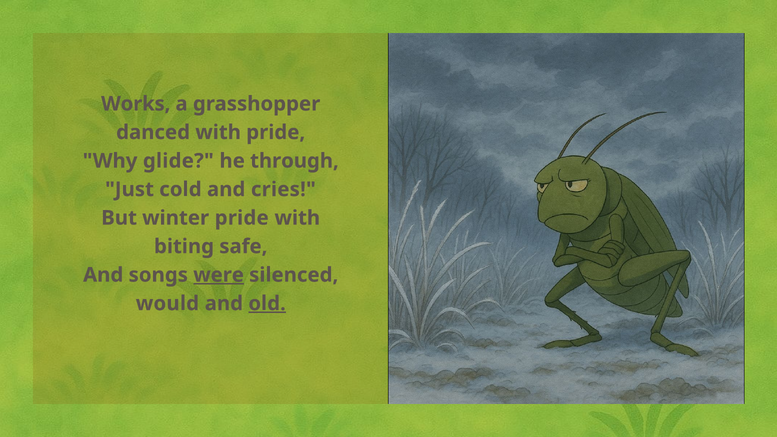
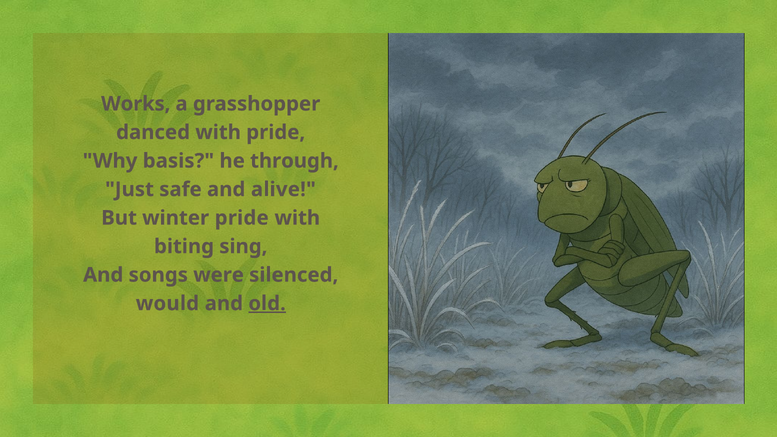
glide: glide -> basis
cold: cold -> safe
cries: cries -> alive
safe: safe -> sing
were underline: present -> none
